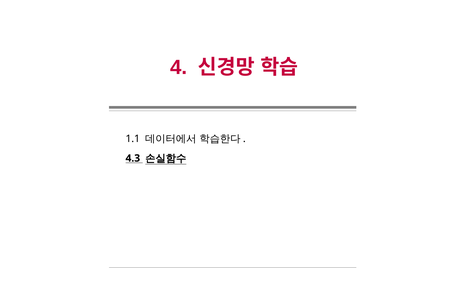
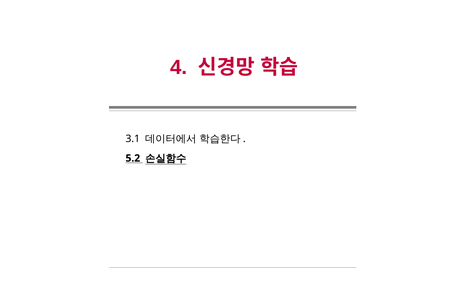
1.1: 1.1 -> 3.1
4.3: 4.3 -> 5.2
